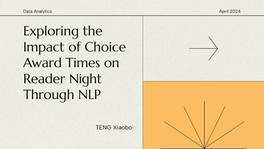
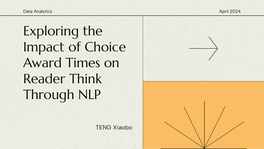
Night: Night -> Think
